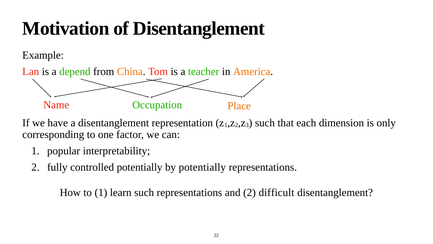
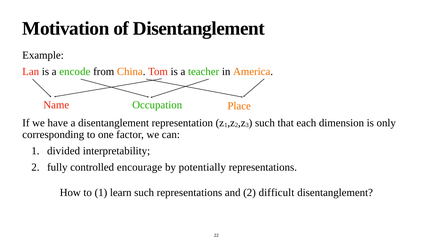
depend: depend -> encode
popular: popular -> divided
controlled potentially: potentially -> encourage
